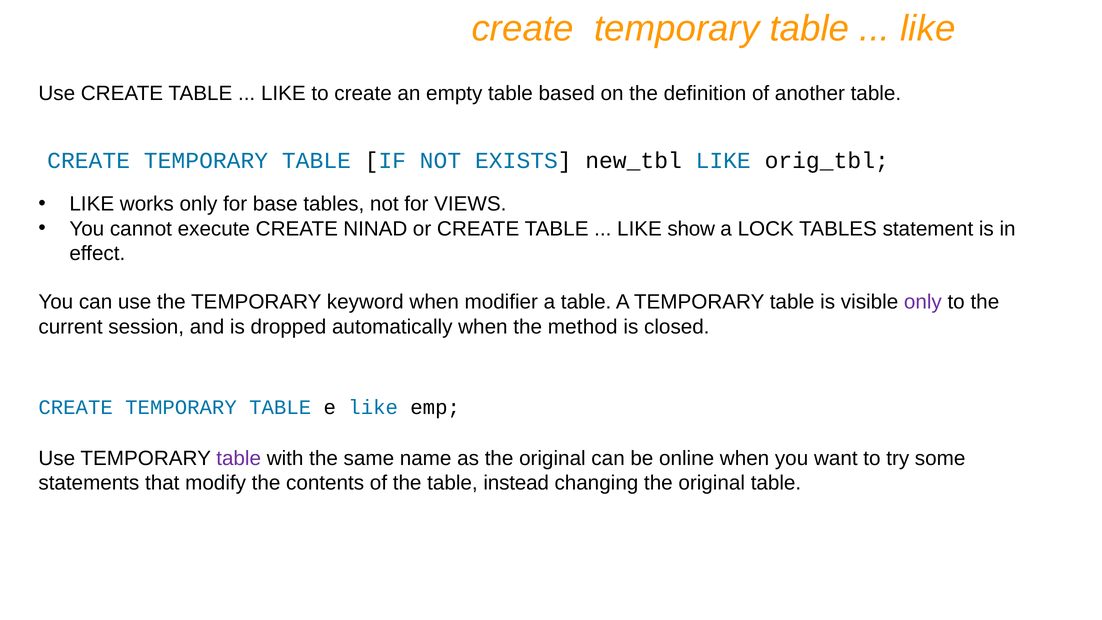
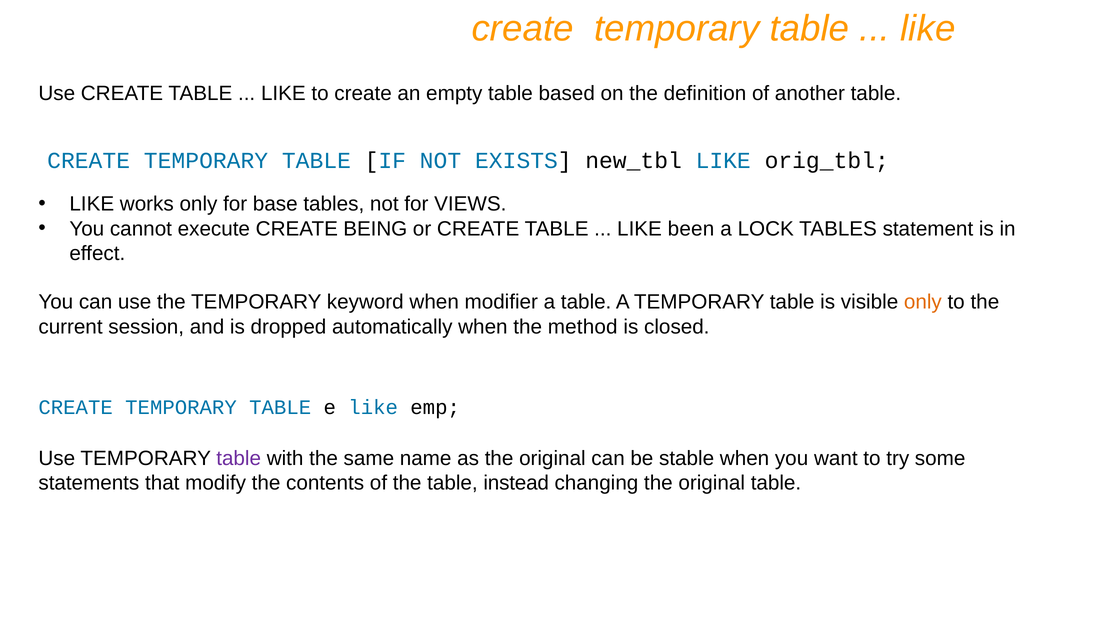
NINAD: NINAD -> BEING
show: show -> been
only at (923, 302) colour: purple -> orange
online: online -> stable
